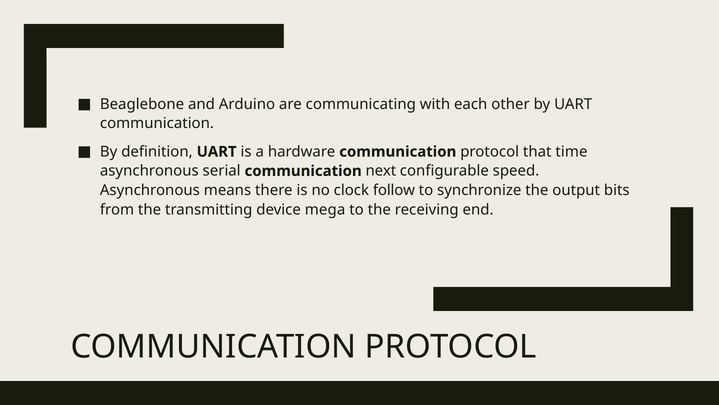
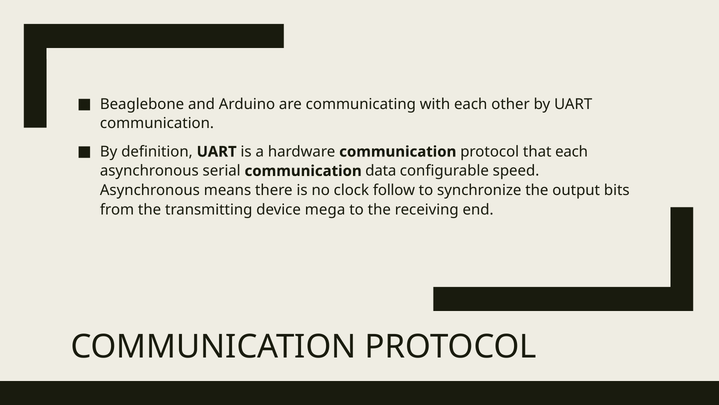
that time: time -> each
next: next -> data
